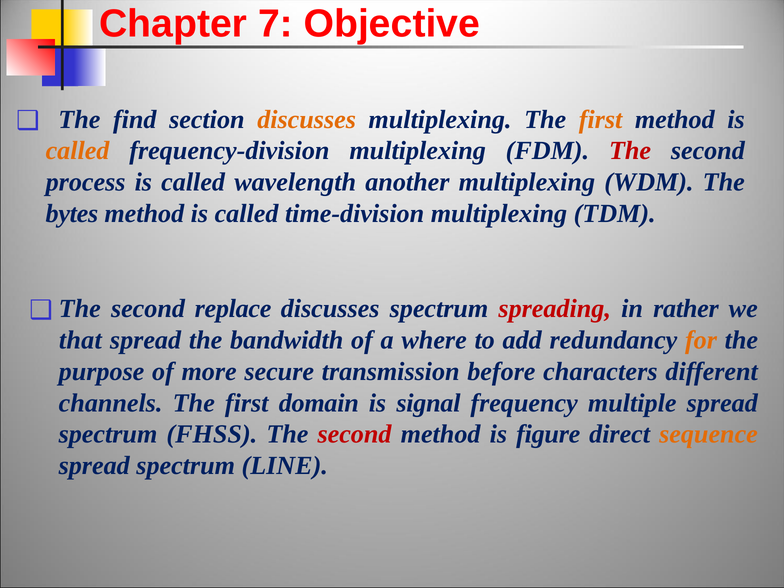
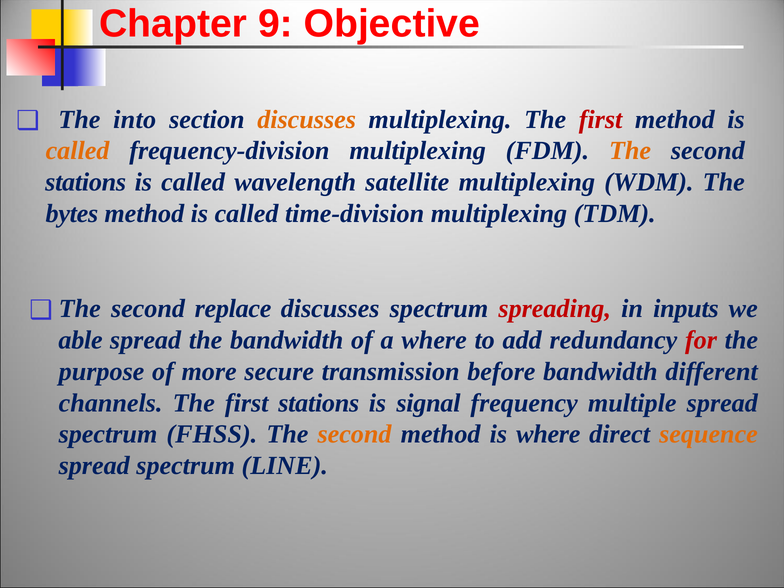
7: 7 -> 9
find: find -> into
first at (601, 119) colour: orange -> red
The at (630, 151) colour: red -> orange
process at (86, 182): process -> stations
another: another -> satellite
rather: rather -> inputs
that: that -> able
for colour: orange -> red
before characters: characters -> bandwidth
first domain: domain -> stations
second at (355, 434) colour: red -> orange
is figure: figure -> where
